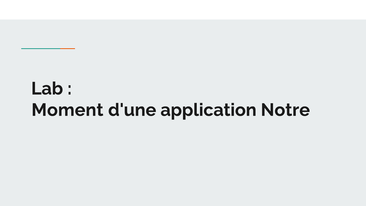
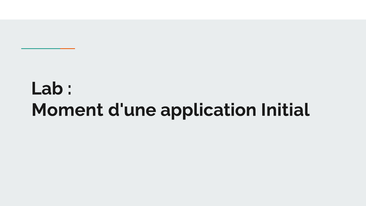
Notre: Notre -> Initial
